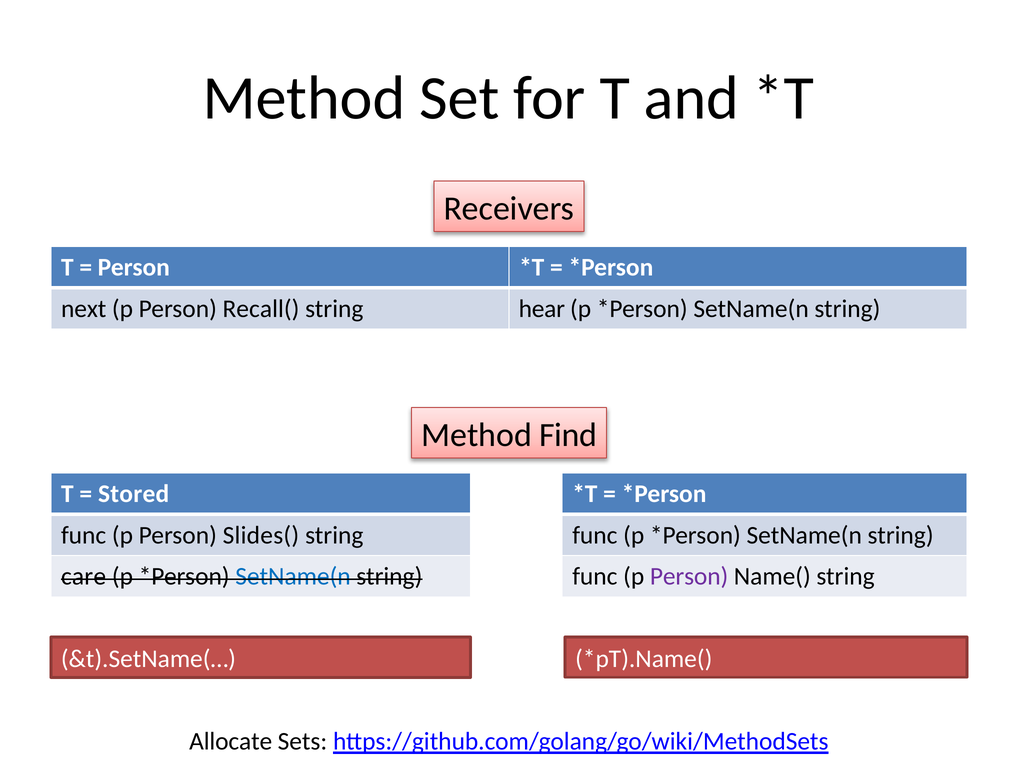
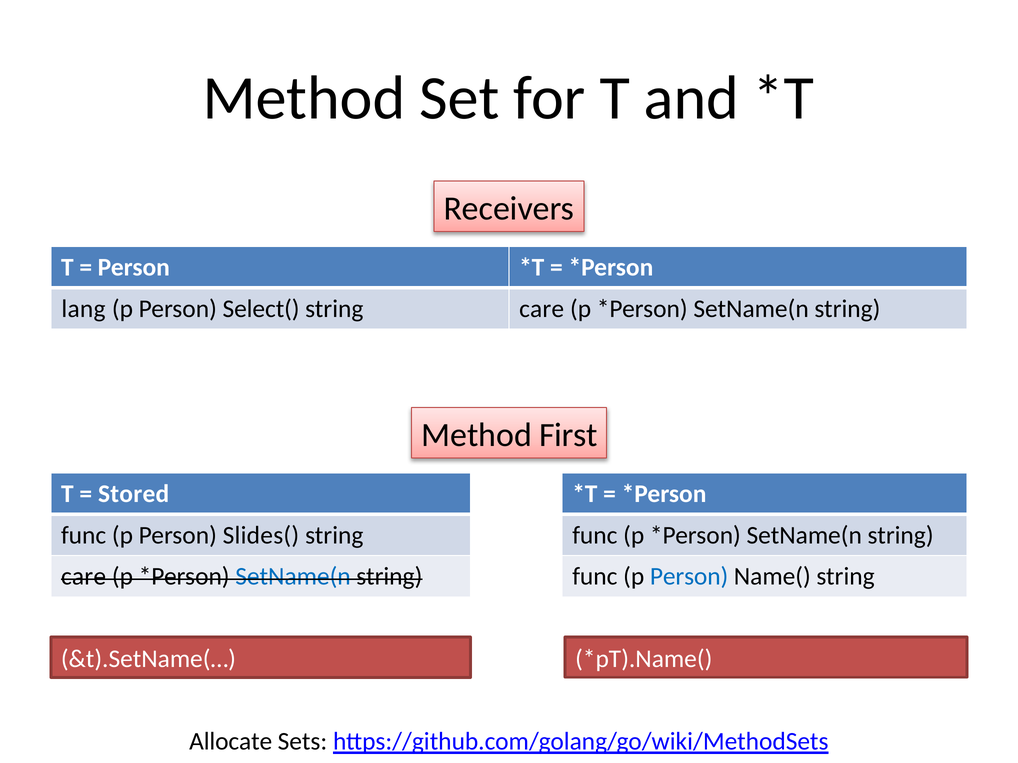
next: next -> lang
Recall(: Recall( -> Select(
hear at (542, 309): hear -> care
Find: Find -> First
Person at (689, 577) colour: purple -> blue
